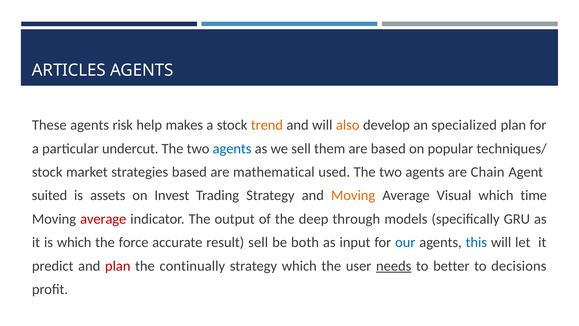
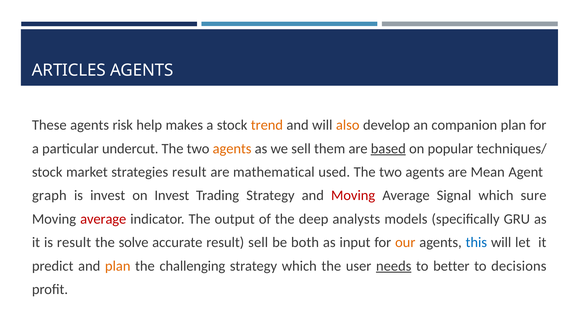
specialized: specialized -> companion
agents at (232, 148) colour: blue -> orange
based at (388, 148) underline: none -> present
strategies based: based -> result
Chain: Chain -> Mean
suited: suited -> graph
is assets: assets -> invest
Moving at (353, 195) colour: orange -> red
Visual: Visual -> Signal
time: time -> sure
through: through -> analysts
is which: which -> result
force: force -> solve
our colour: blue -> orange
plan at (118, 266) colour: red -> orange
continually: continually -> challenging
